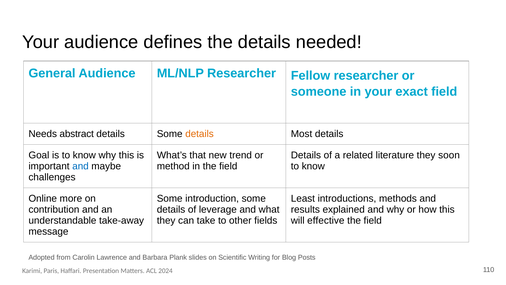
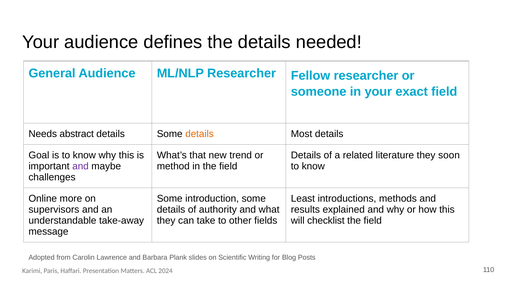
and at (80, 166) colour: blue -> purple
contribution: contribution -> supervisors
leverage: leverage -> authority
effective: effective -> checklist
